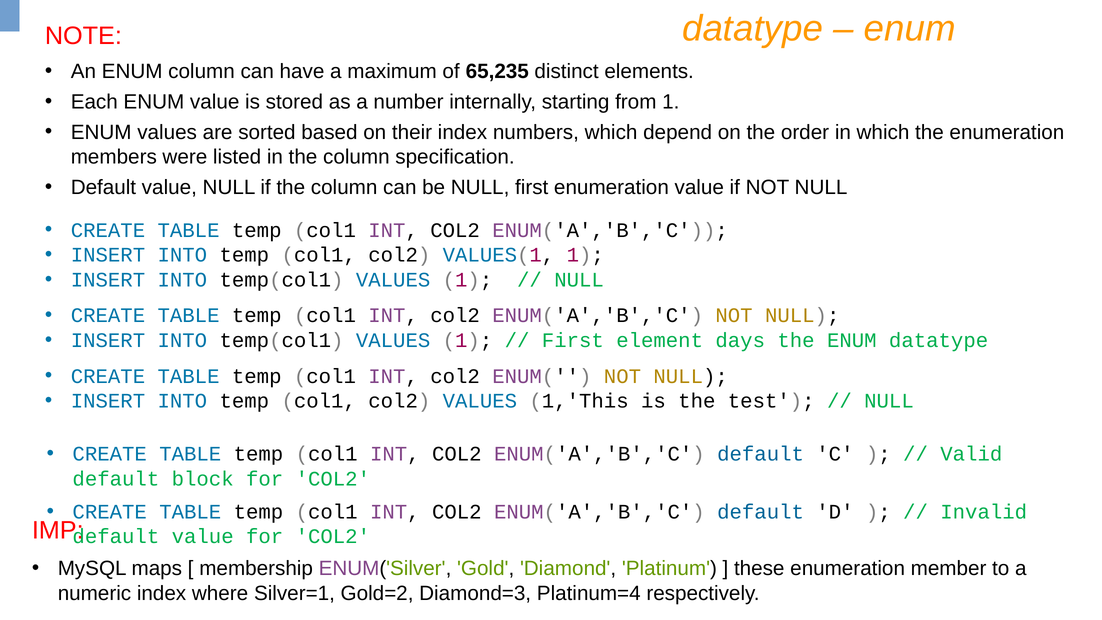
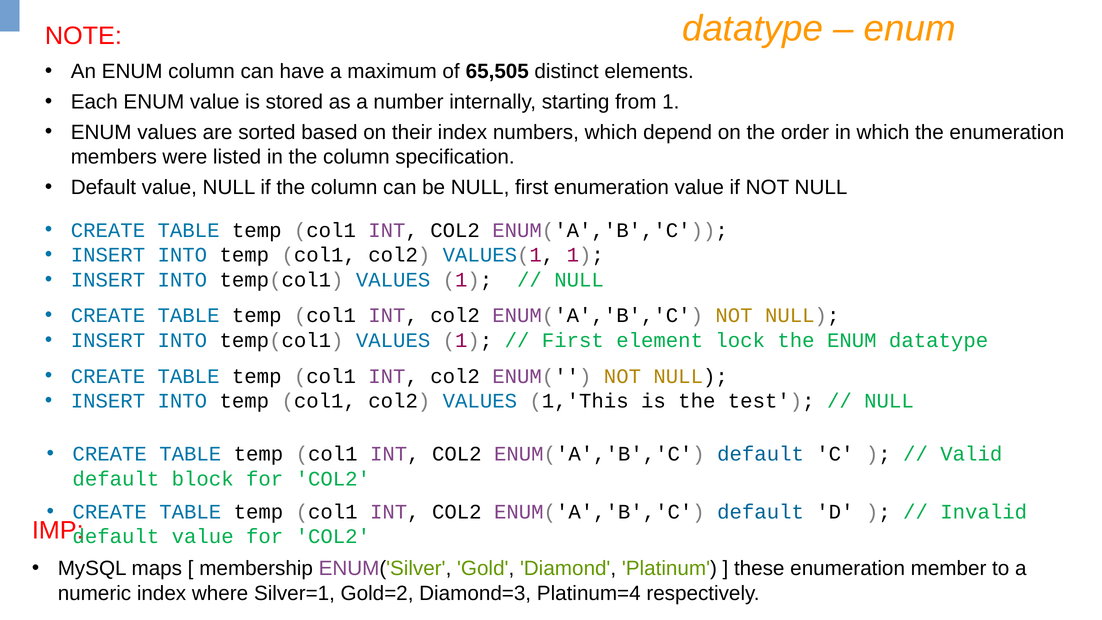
65,235: 65,235 -> 65,505
days: days -> lock
